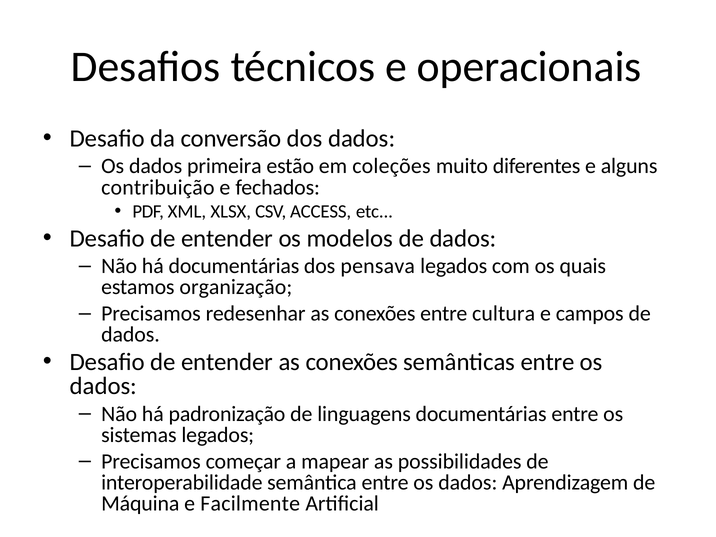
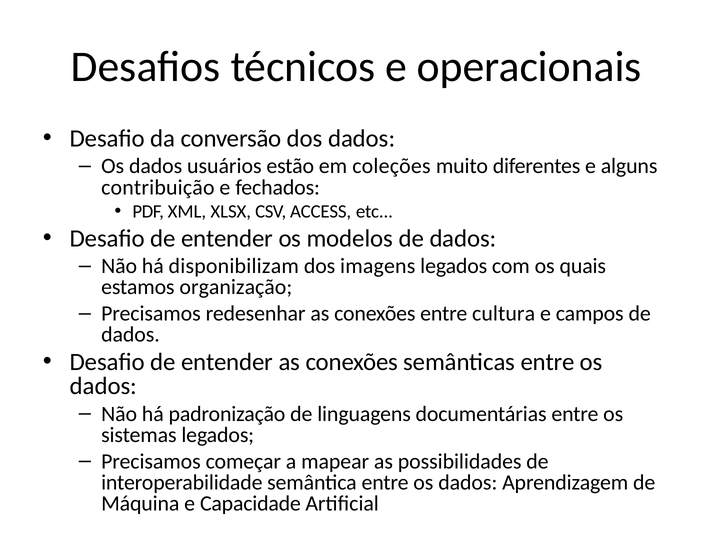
primeira: primeira -> usuários
há documentárias: documentárias -> disponibilizam
pensava: pensava -> imagens
Facilmente: Facilmente -> Capacidade
